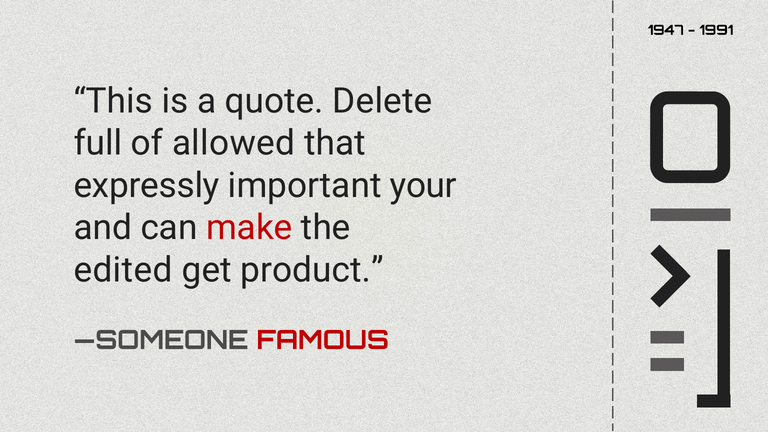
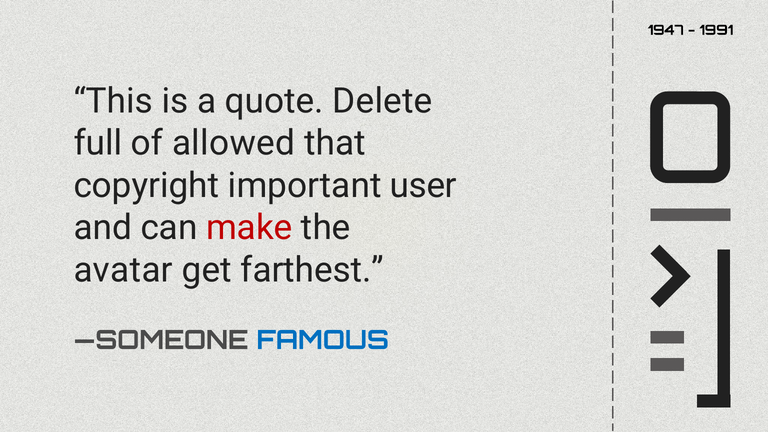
expressly: expressly -> copyright
your: your -> user
edited: edited -> avatar
product: product -> farthest
FAMOUS colour: red -> blue
